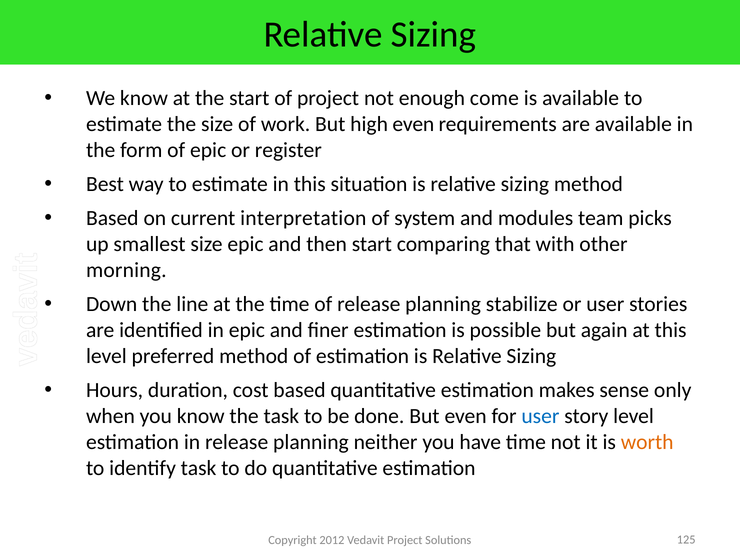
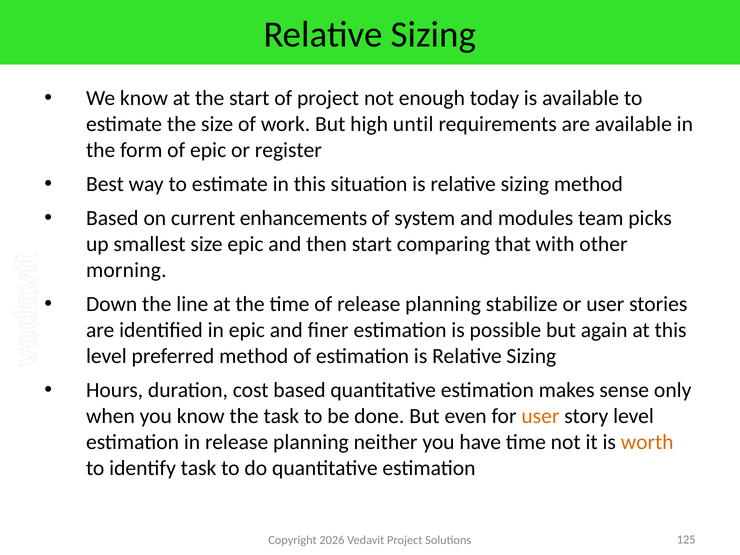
come: come -> today
high even: even -> until
interpretation: interpretation -> enhancements
user at (540, 416) colour: blue -> orange
2012: 2012 -> 2026
